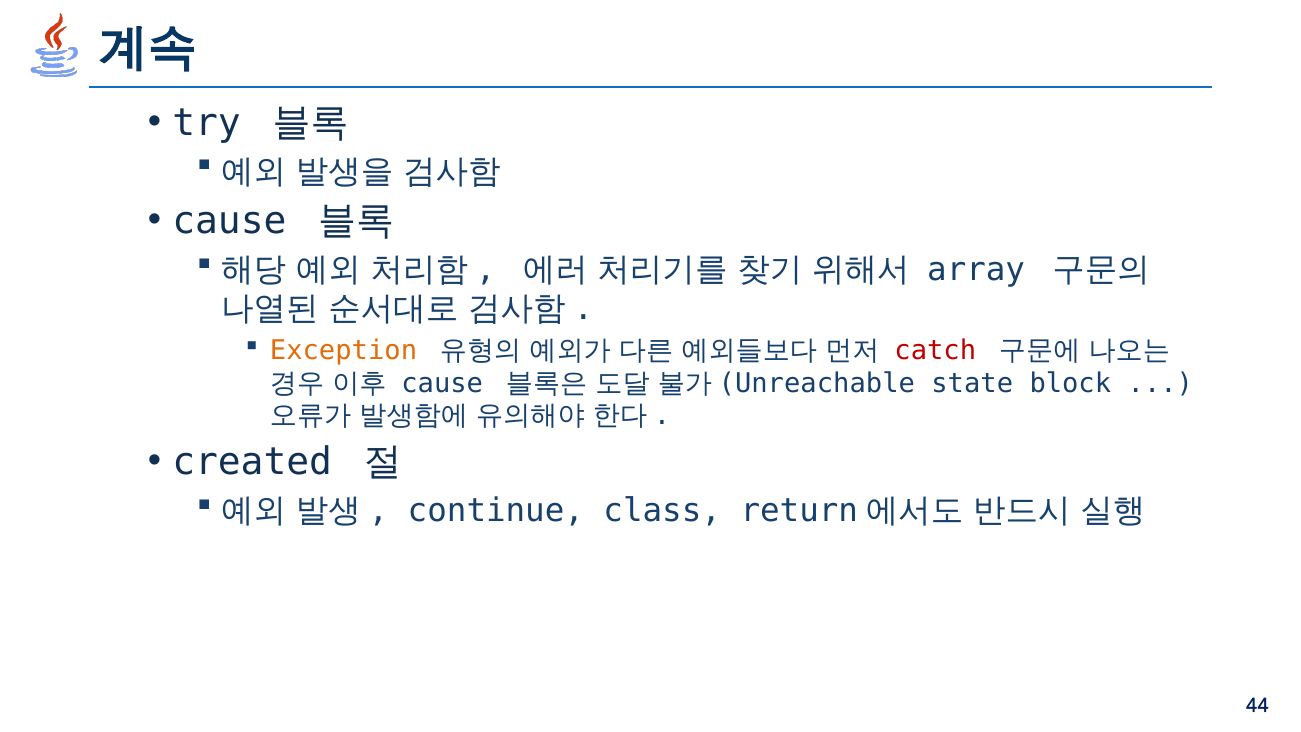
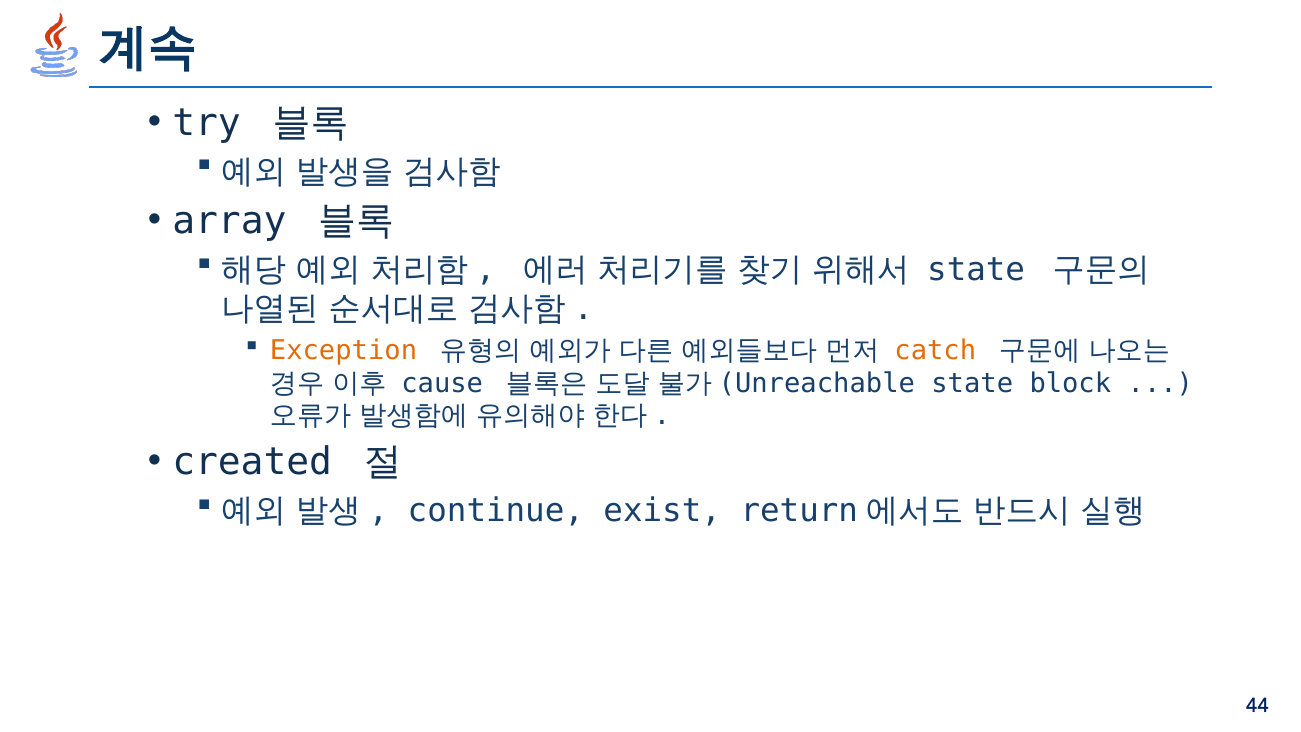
cause at (229, 221): cause -> array
array at (976, 269): array -> state
catch colour: red -> orange
class: class -> exist
